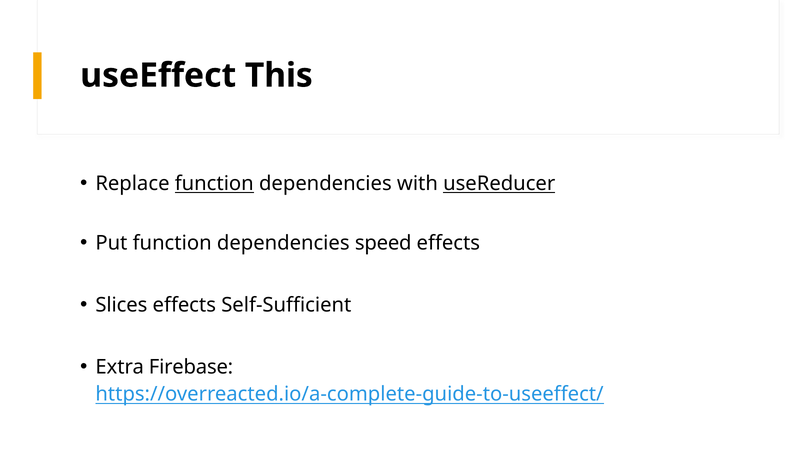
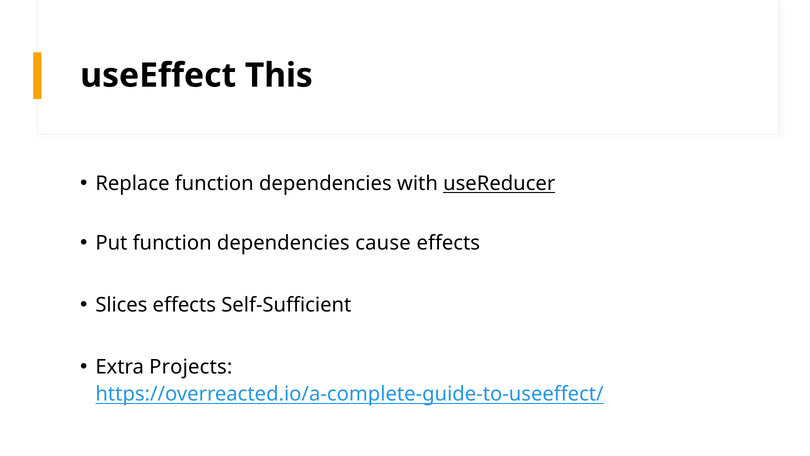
function at (214, 184) underline: present -> none
speed: speed -> cause
Firebase: Firebase -> Projects
